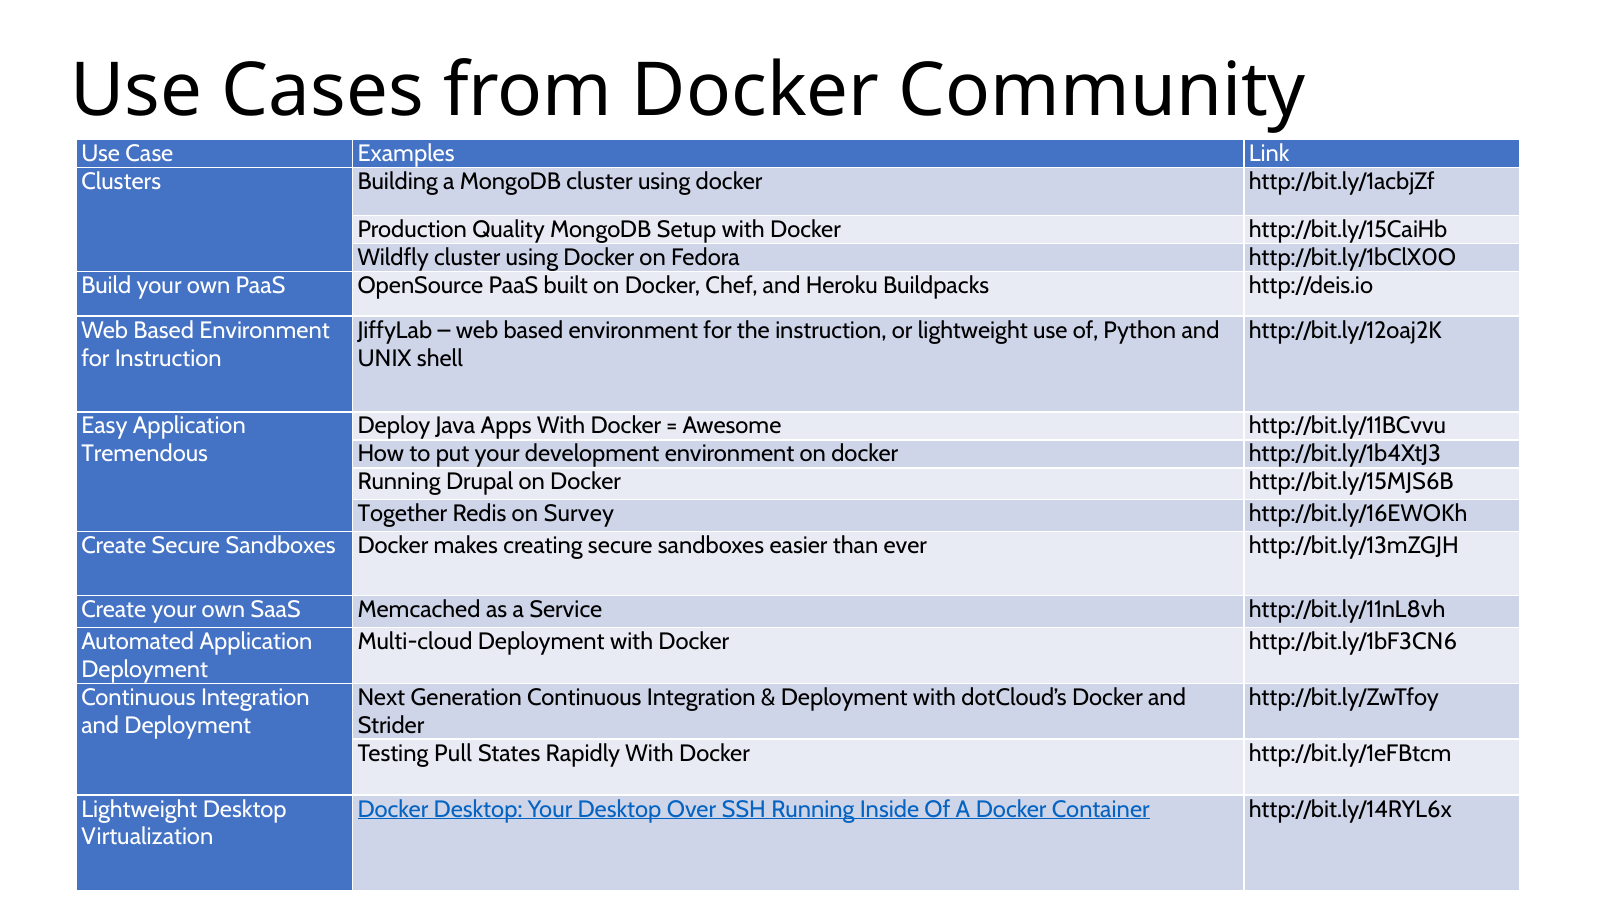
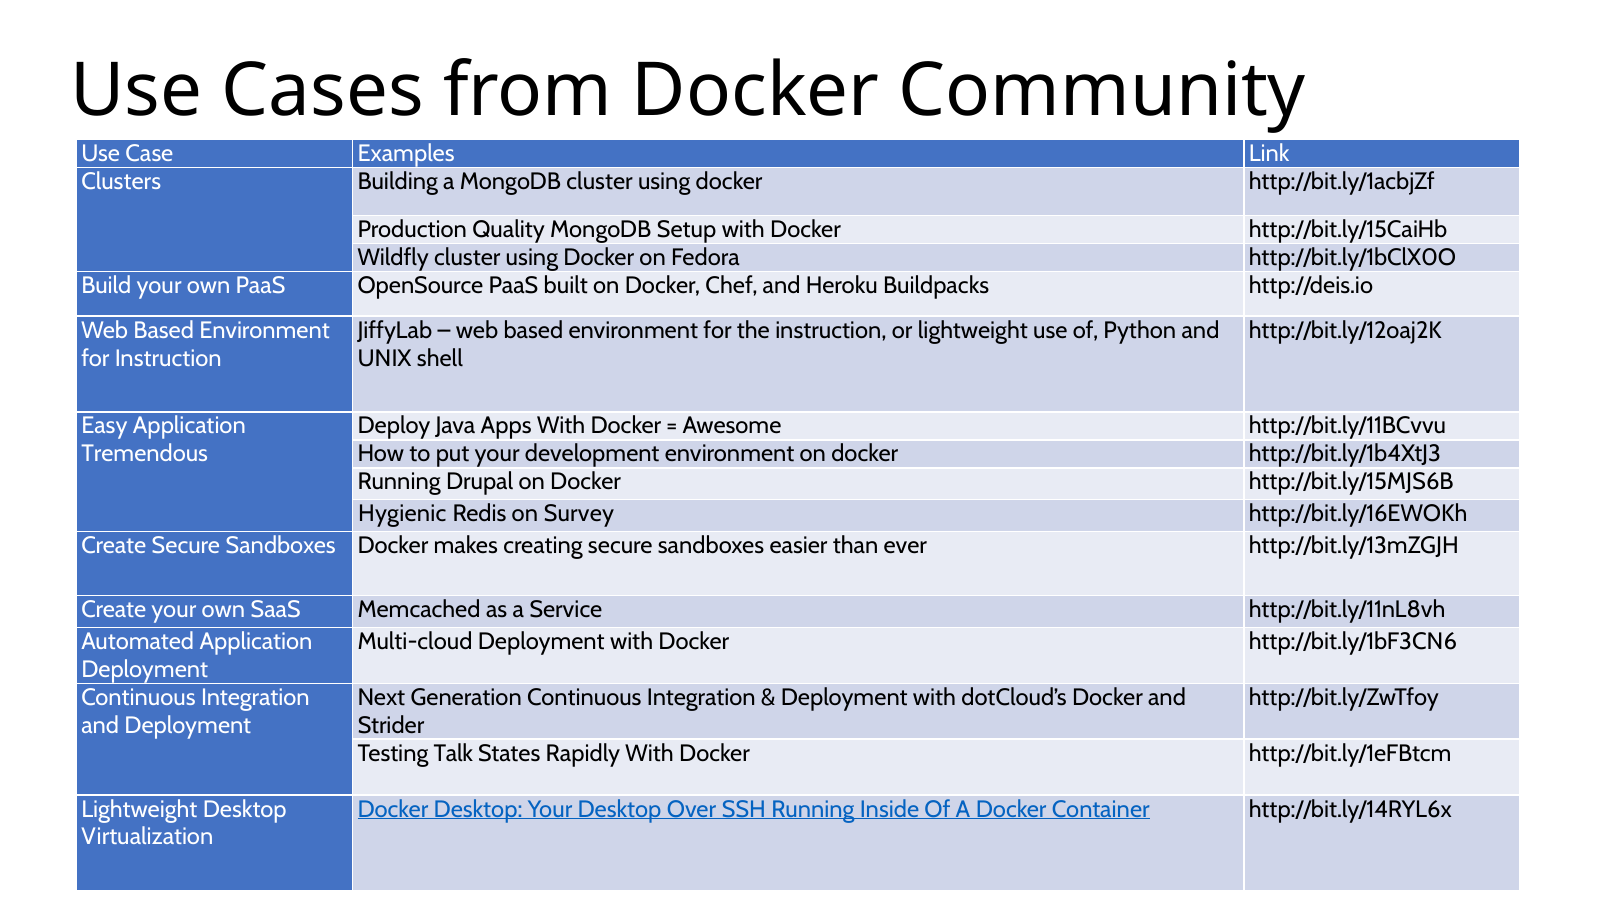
Together: Together -> Hygienic
Pull: Pull -> Talk
